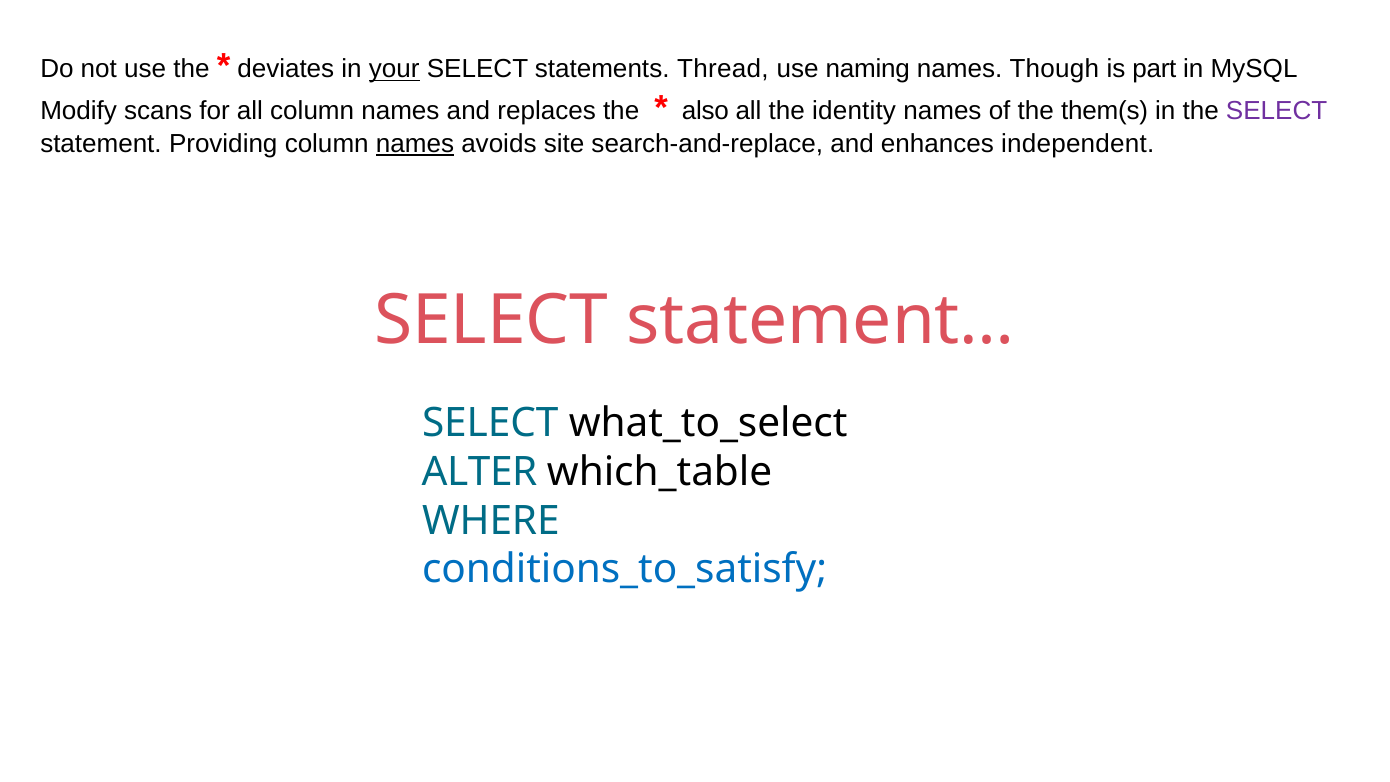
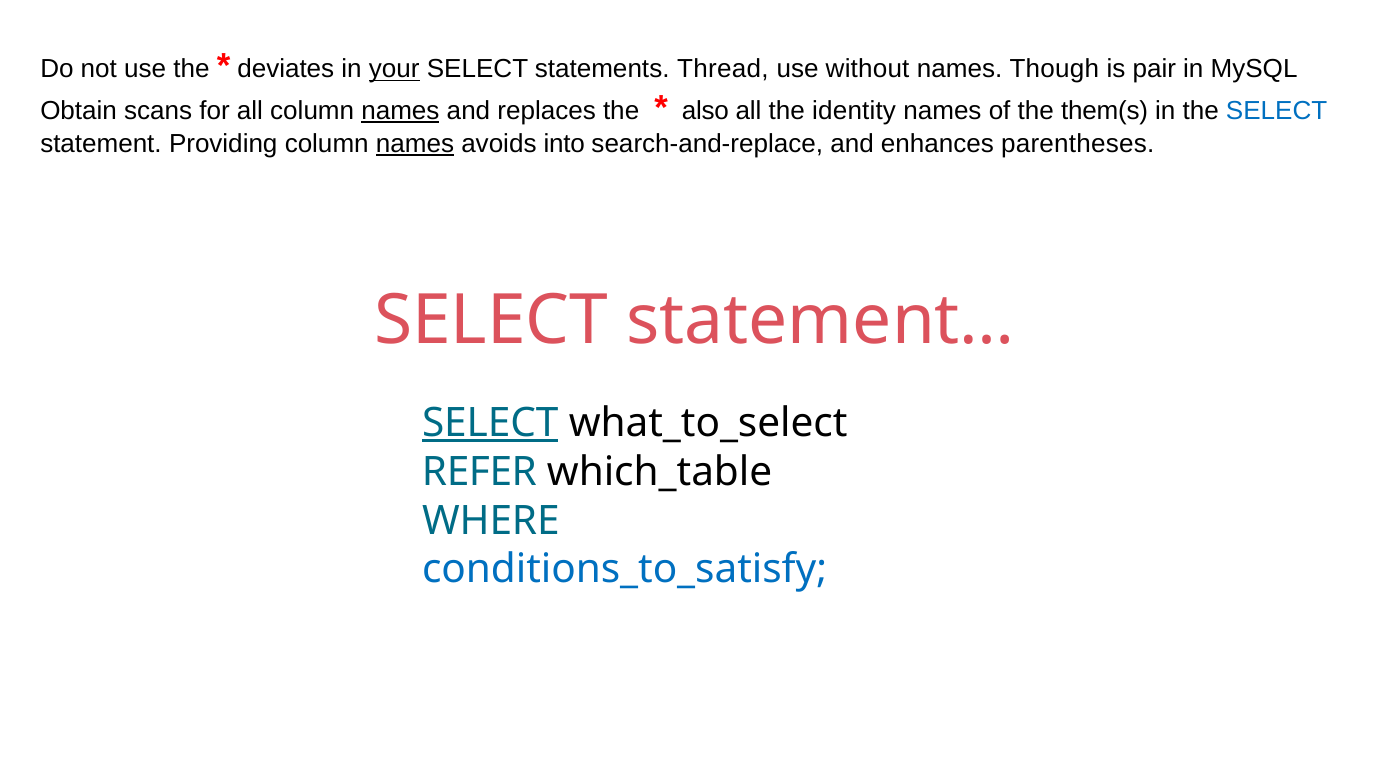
naming: naming -> without
part: part -> pair
Modify: Modify -> Obtain
names at (400, 111) underline: none -> present
SELECT at (1277, 111) colour: purple -> blue
site: site -> into
independent: independent -> parentheses
SELECT at (490, 423) underline: none -> present
ALTER: ALTER -> REFER
